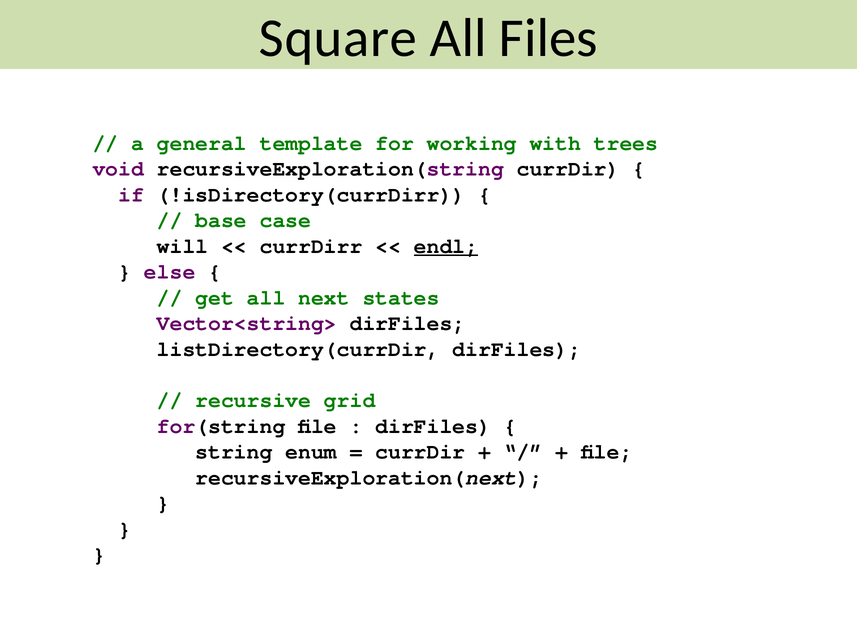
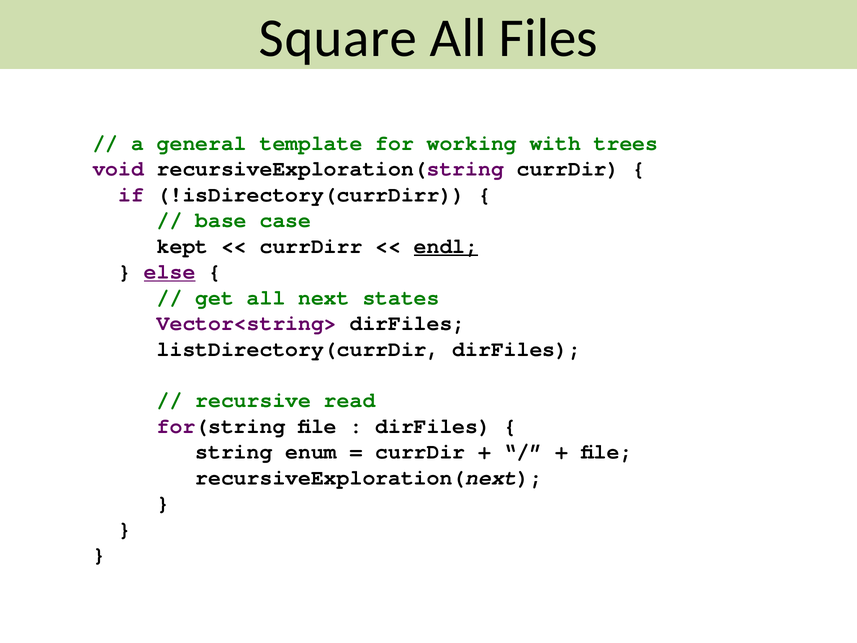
will: will -> kept
else underline: none -> present
grid: grid -> read
